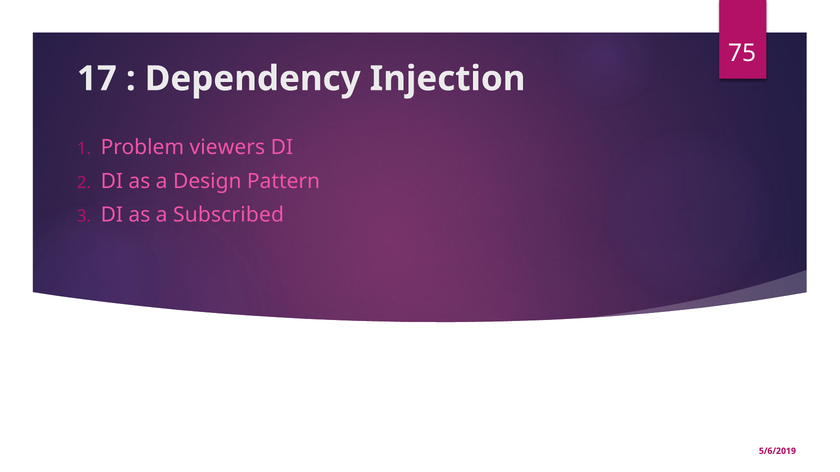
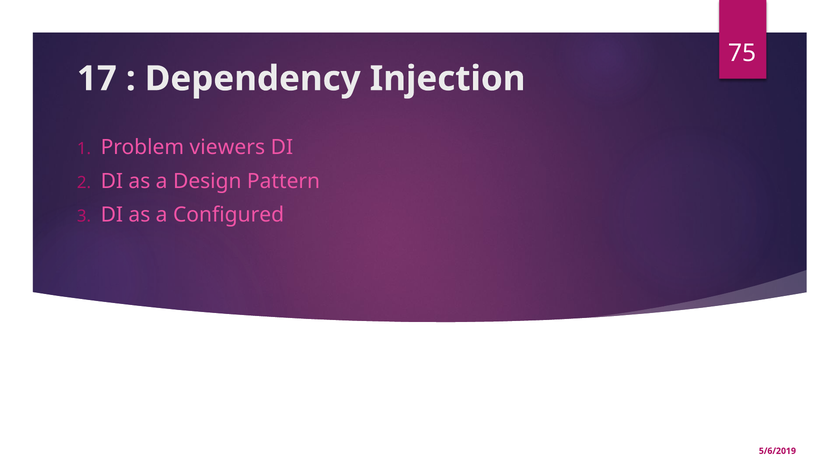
Subscribed: Subscribed -> Configured
